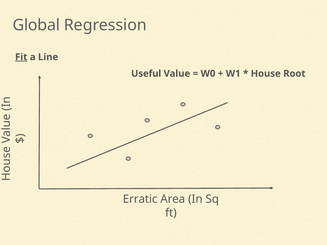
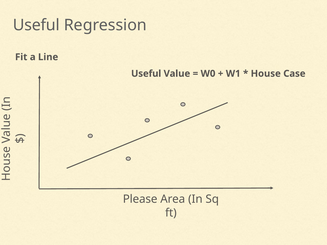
Global at (36, 25): Global -> Useful
Fit underline: present -> none
Root: Root -> Case
Erratic: Erratic -> Please
